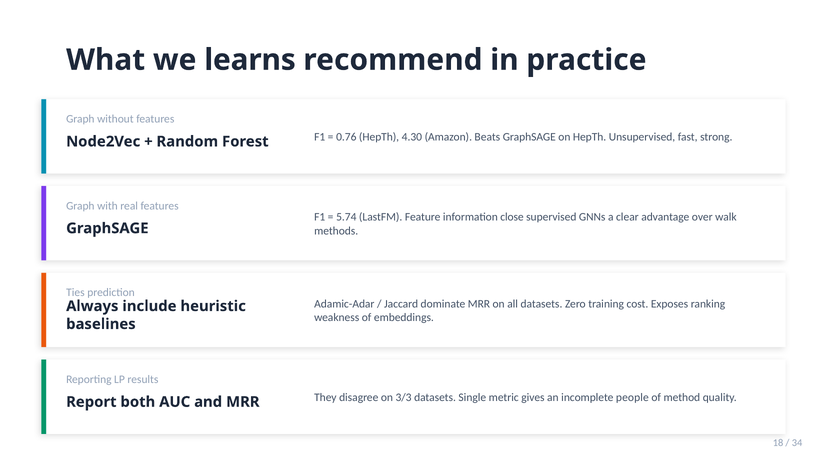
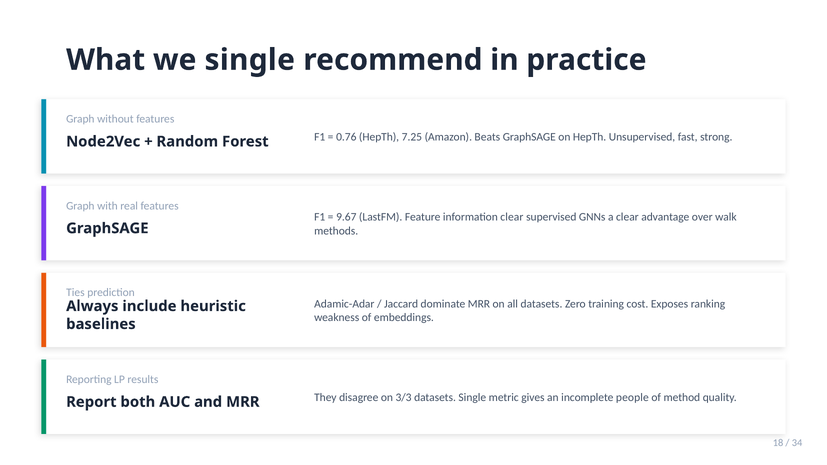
we learns: learns -> single
4.30: 4.30 -> 7.25
5.74: 5.74 -> 9.67
information close: close -> clear
